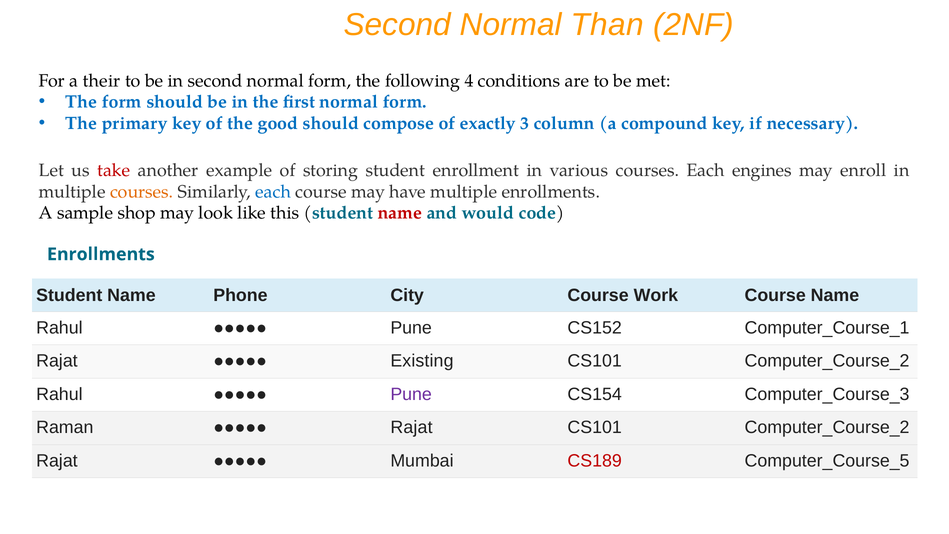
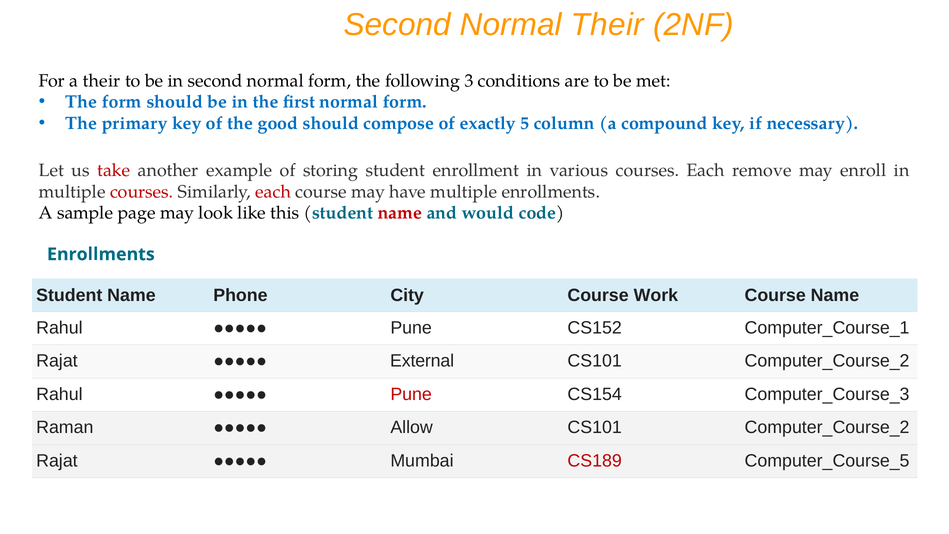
Normal Than: Than -> Their
4: 4 -> 3
3: 3 -> 5
engines: engines -> remove
courses at (142, 192) colour: orange -> red
each at (273, 192) colour: blue -> red
shop: shop -> page
Existing: Existing -> External
Pune at (411, 394) colour: purple -> red
Rajat at (412, 427): Rajat -> Allow
